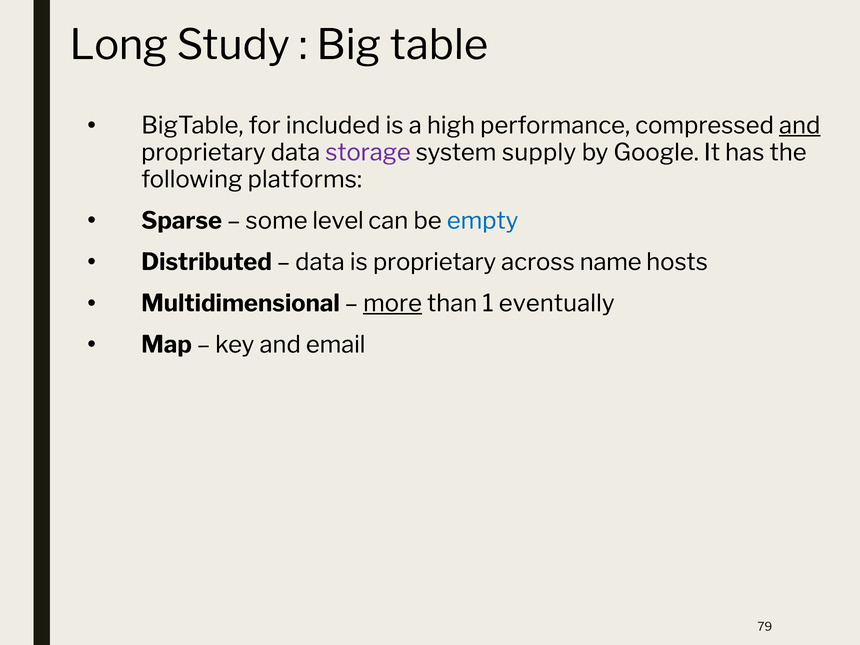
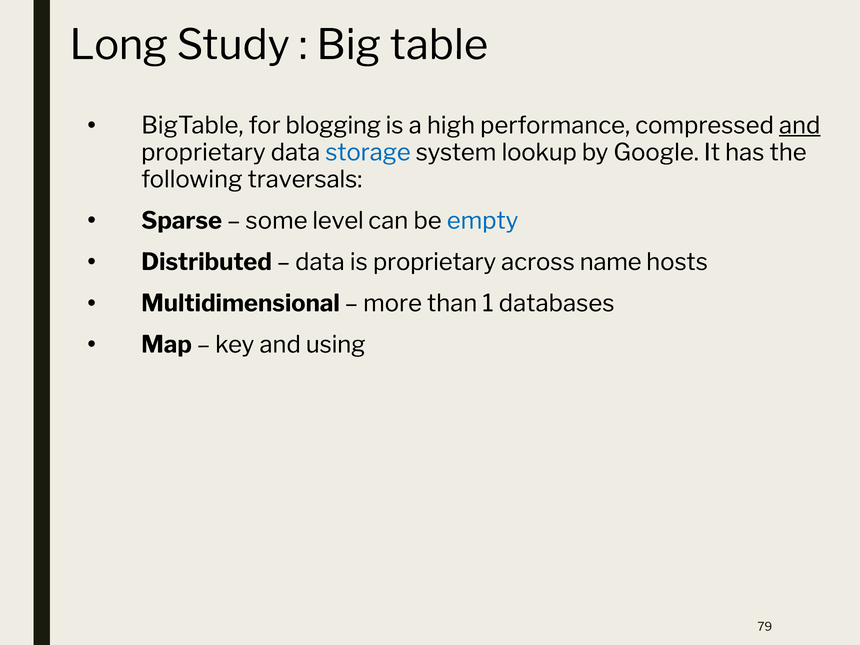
included: included -> blogging
storage colour: purple -> blue
supply: supply -> lookup
platforms: platforms -> traversals
more underline: present -> none
eventually: eventually -> databases
email: email -> using
